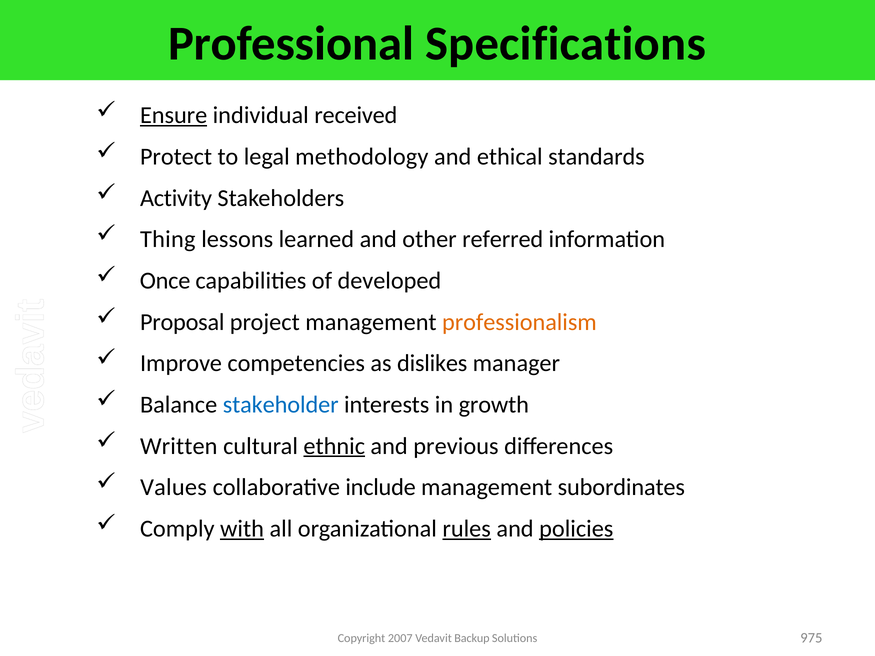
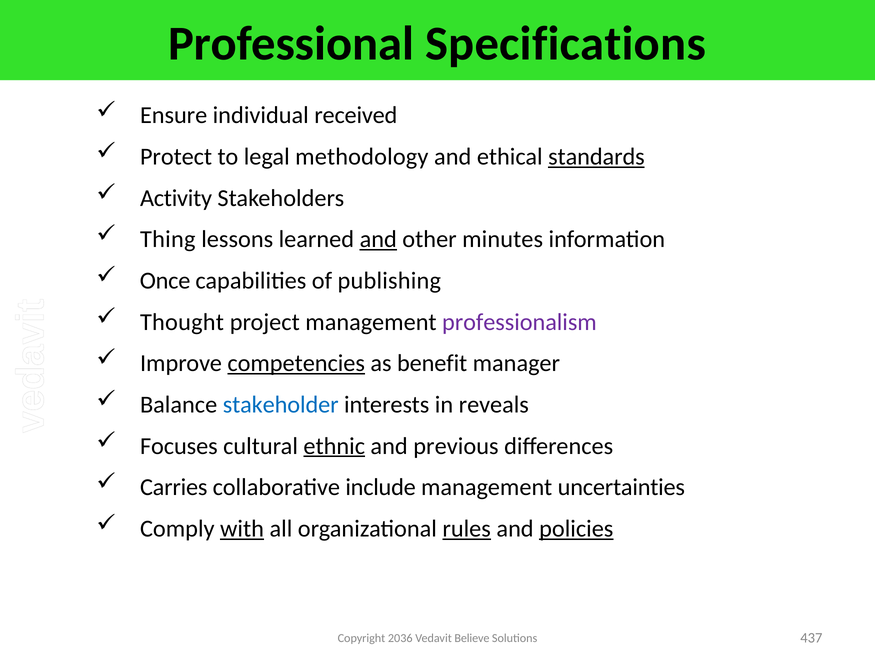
Ensure underline: present -> none
standards underline: none -> present
and at (378, 239) underline: none -> present
referred: referred -> minutes
developed: developed -> publishing
Proposal: Proposal -> Thought
professionalism colour: orange -> purple
competencies underline: none -> present
dislikes: dislikes -> benefit
growth: growth -> reveals
Written: Written -> Focuses
Values: Values -> Carries
subordinates: subordinates -> uncertainties
2007: 2007 -> 2036
Backup: Backup -> Believe
975: 975 -> 437
